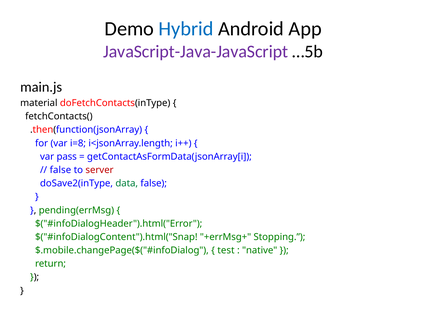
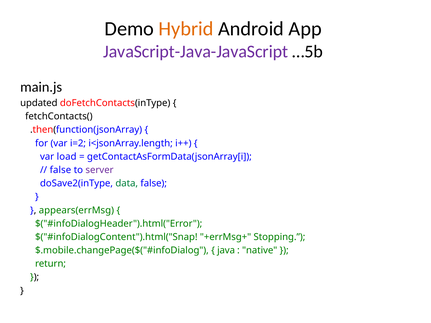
Hybrid colour: blue -> orange
material: material -> updated
i=8: i=8 -> i=2
pass: pass -> load
server colour: red -> purple
pending(errMsg: pending(errMsg -> appears(errMsg
test: test -> java
